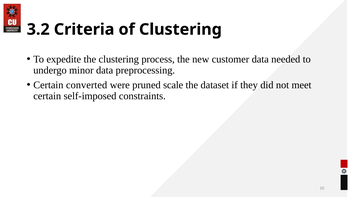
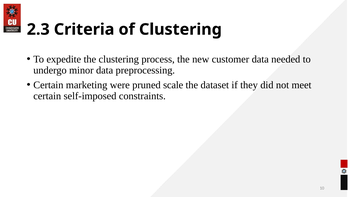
3.2: 3.2 -> 2.3
converted: converted -> marketing
